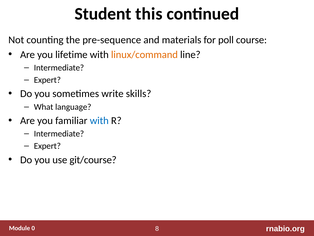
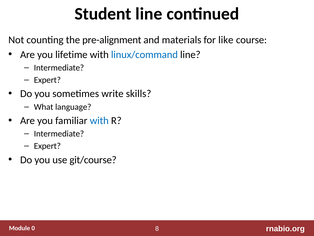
Student this: this -> line
pre-sequence: pre-sequence -> pre-alignment
poll: poll -> like
linux/command colour: orange -> blue
